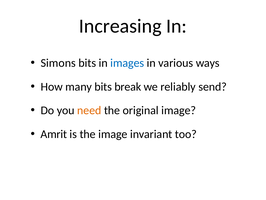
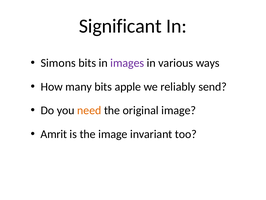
Increasing: Increasing -> Significant
images colour: blue -> purple
break: break -> apple
